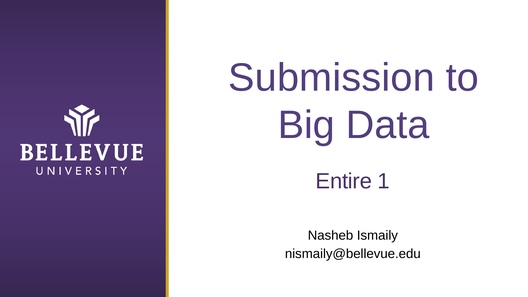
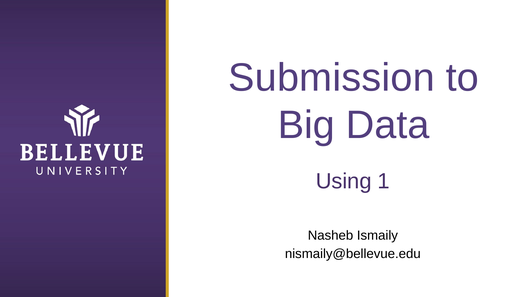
Entire: Entire -> Using
